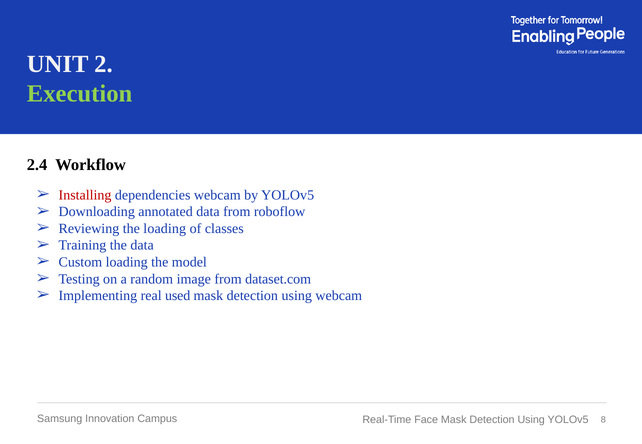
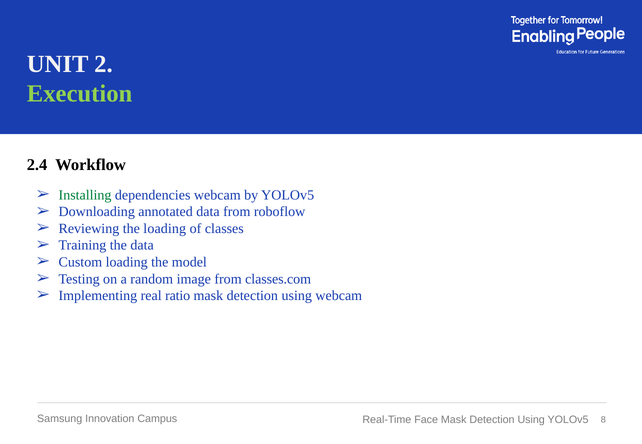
Installing colour: red -> green
dataset.com: dataset.com -> classes.com
used: used -> ratio
